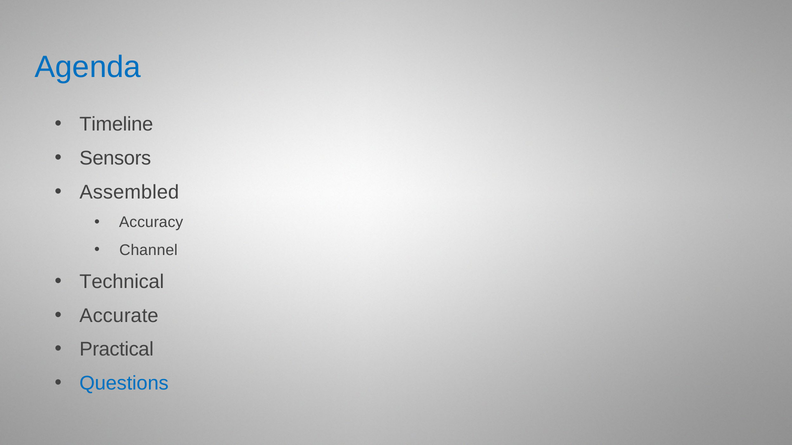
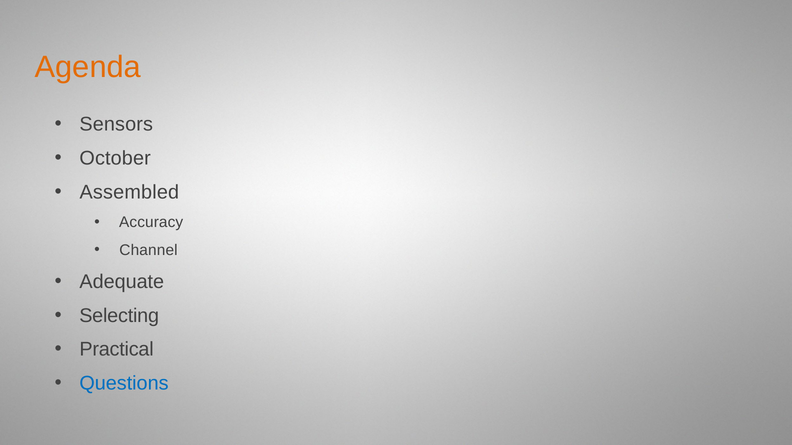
Agenda colour: blue -> orange
Timeline: Timeline -> Sensors
Sensors: Sensors -> October
Technical: Technical -> Adequate
Accurate: Accurate -> Selecting
